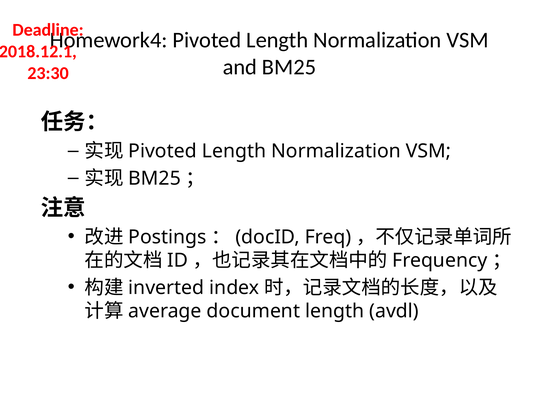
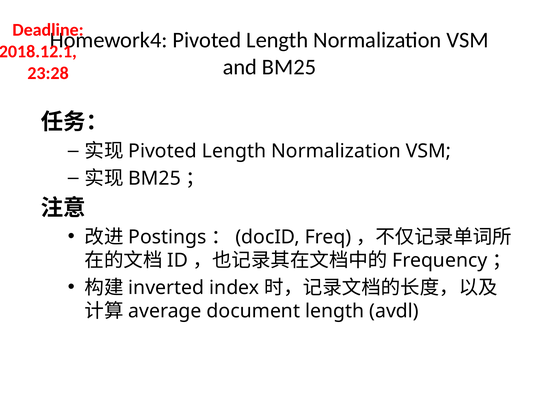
23:30: 23:30 -> 23:28
